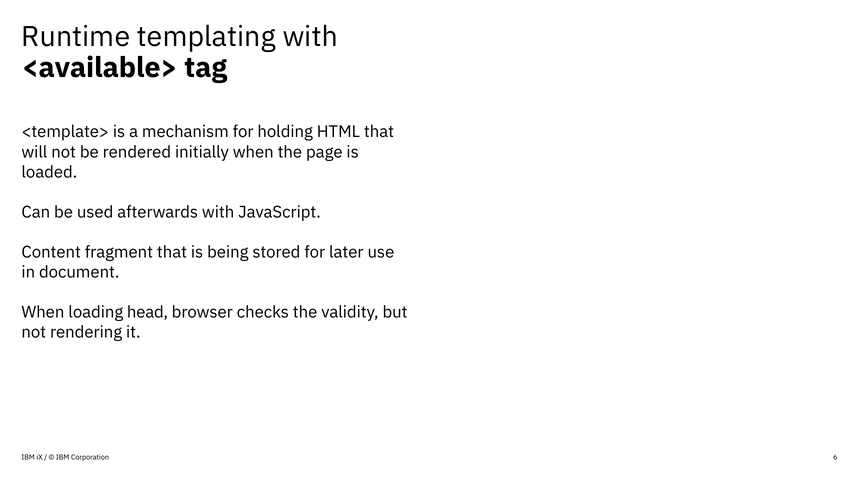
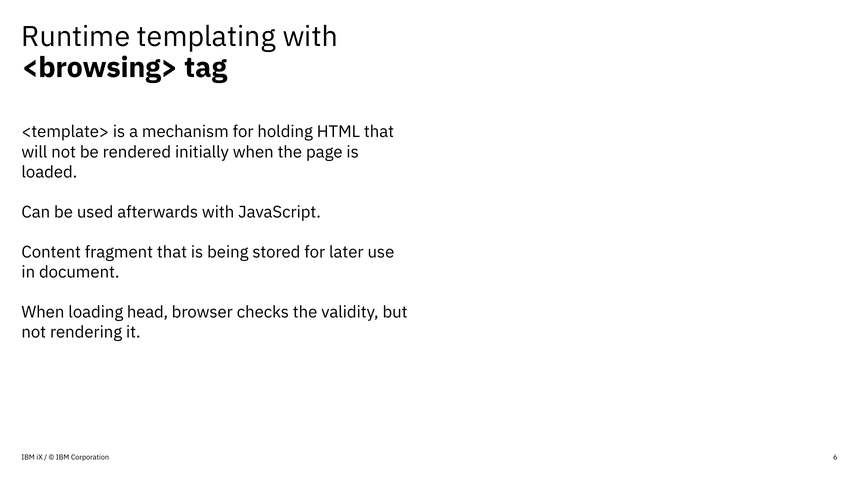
<available>: <available> -> <browsing>
